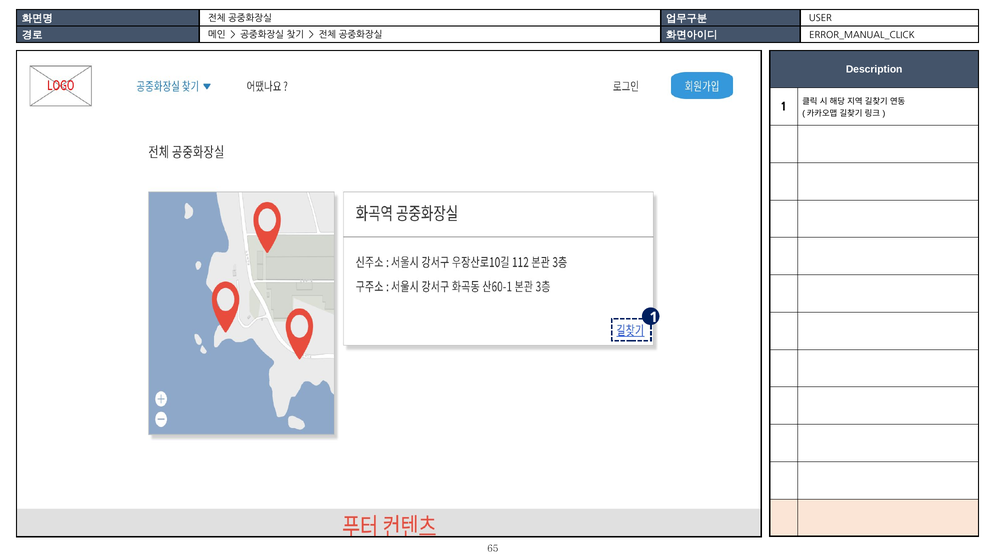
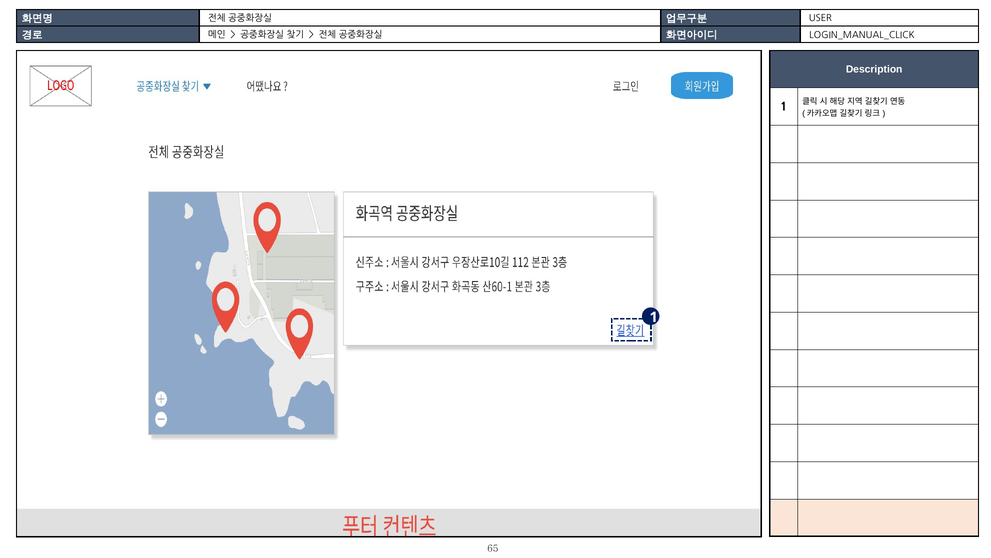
ERROR_MANUAL_CLICK: ERROR_MANUAL_CLICK -> LOGIN_MANUAL_CLICK
